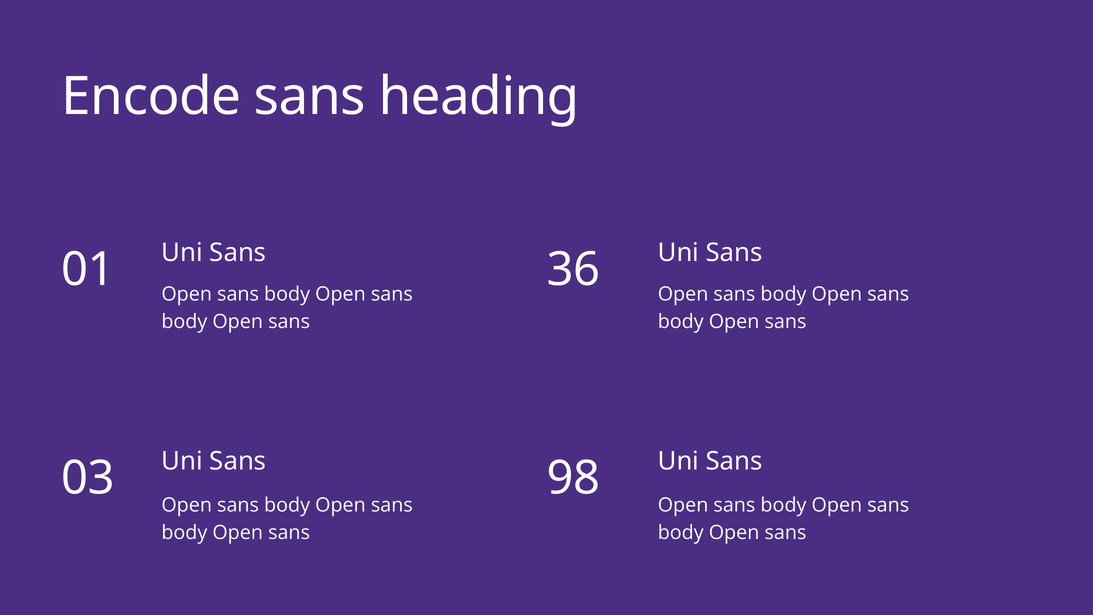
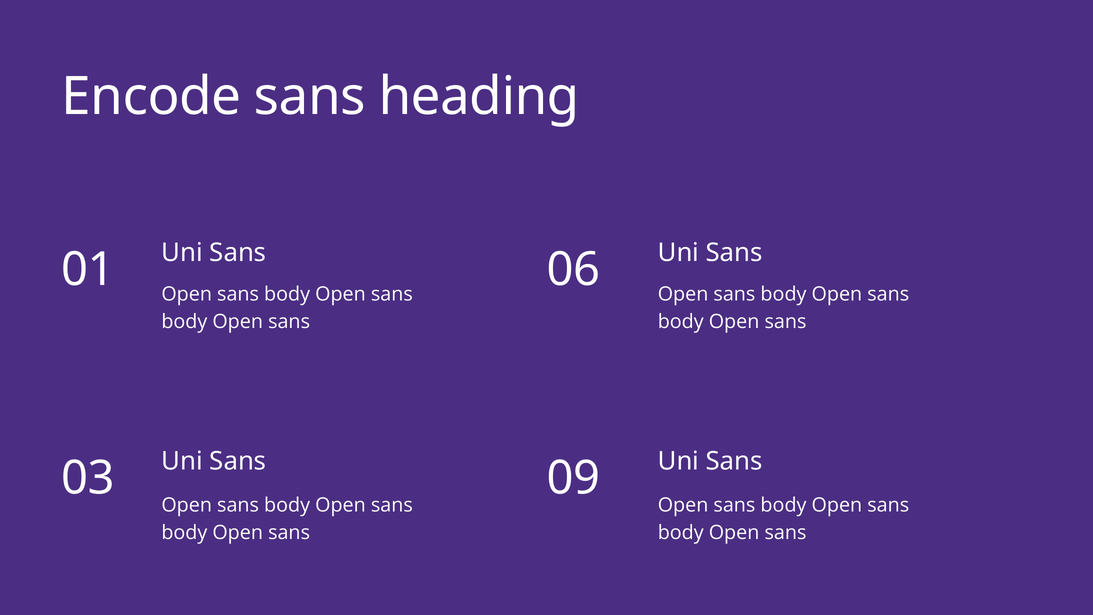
36: 36 -> 06
98: 98 -> 09
